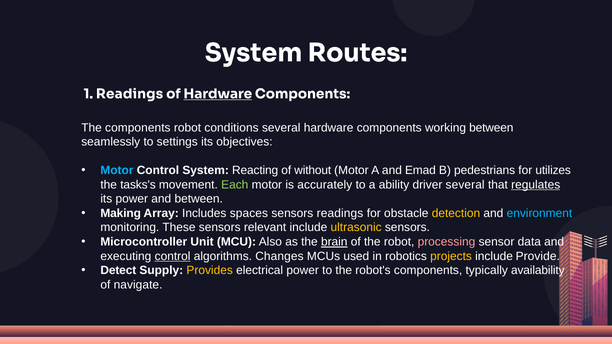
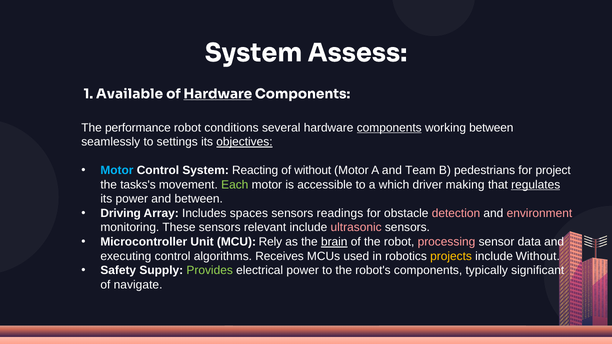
Routes: Routes -> Assess
1 Readings: Readings -> Available
The components: components -> performance
components at (389, 128) underline: none -> present
objectives underline: none -> present
Emad: Emad -> Team
utilizes: utilizes -> project
accurately: accurately -> accessible
ability: ability -> which
driver several: several -> making
Making: Making -> Driving
detection colour: yellow -> pink
environment colour: light blue -> pink
ultrasonic colour: yellow -> pink
Also: Also -> Rely
control at (173, 256) underline: present -> none
Changes: Changes -> Receives
include Provide: Provide -> Without
Detect: Detect -> Safety
Provides colour: yellow -> light green
availability: availability -> significant
